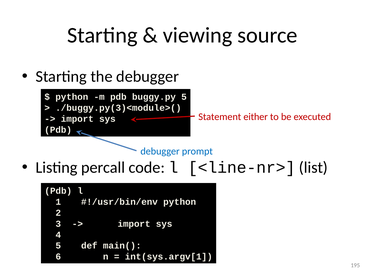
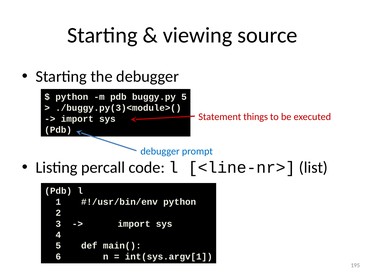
either: either -> things
